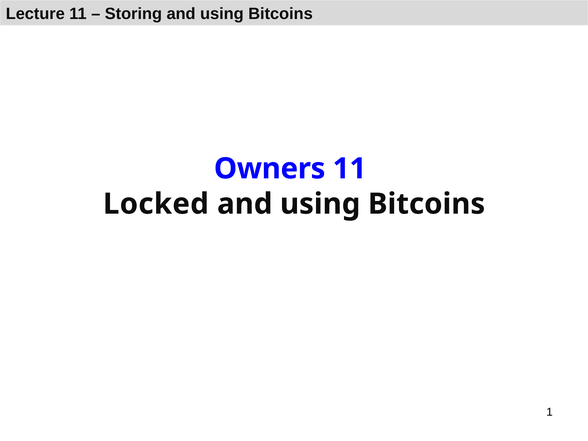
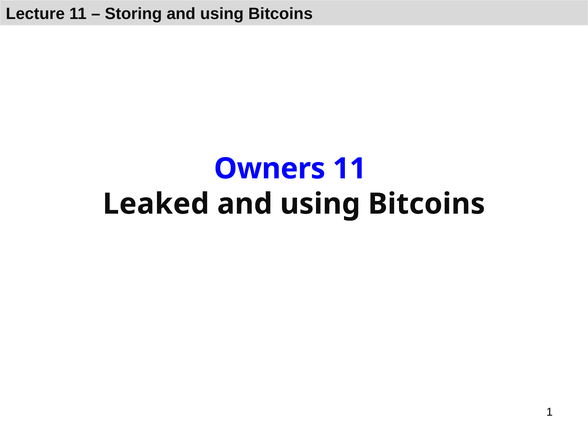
Locked: Locked -> Leaked
